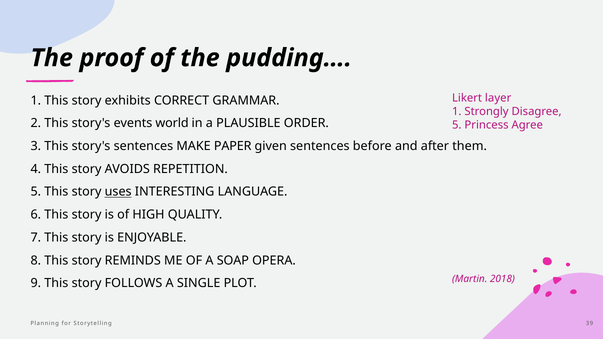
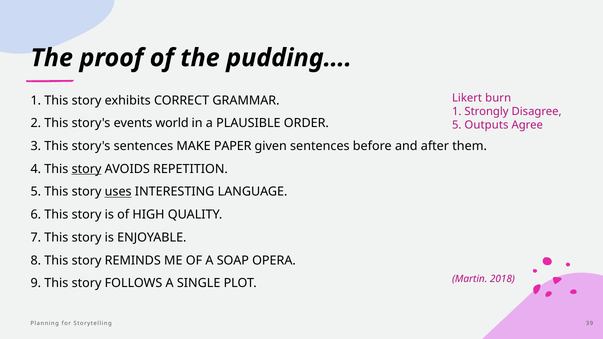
layer: layer -> burn
Princess: Princess -> Outputs
story at (87, 169) underline: none -> present
